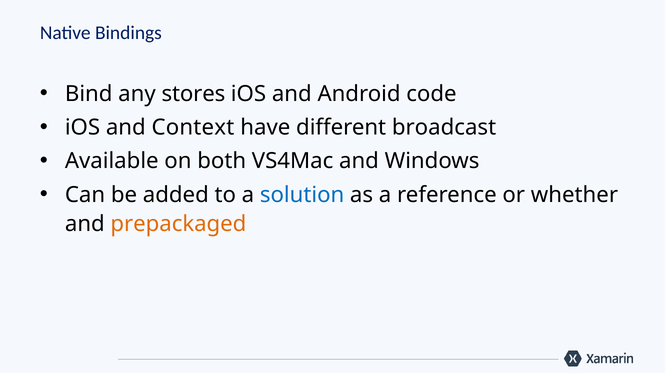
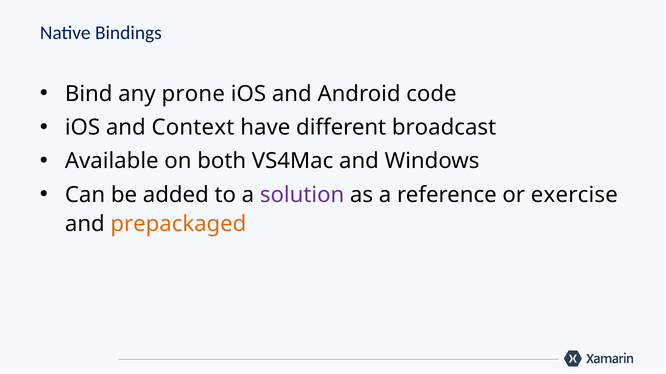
stores: stores -> prone
solution colour: blue -> purple
whether: whether -> exercise
